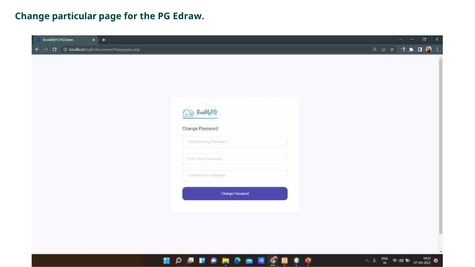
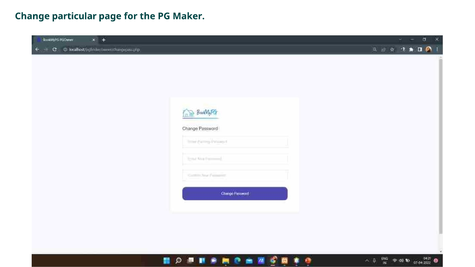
Edraw: Edraw -> Maker
